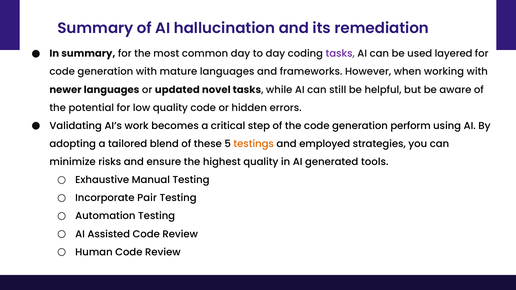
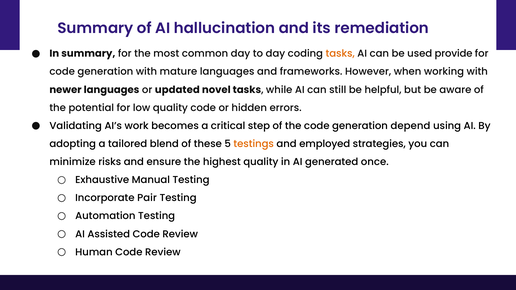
tasks at (340, 54) colour: purple -> orange
layered: layered -> provide
perform: perform -> depend
tools: tools -> once
